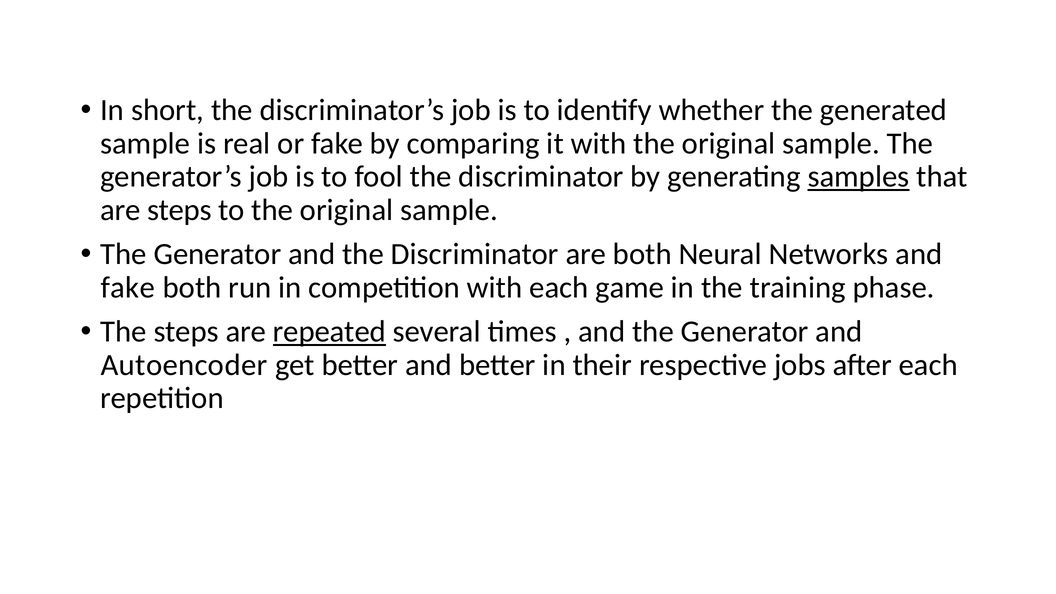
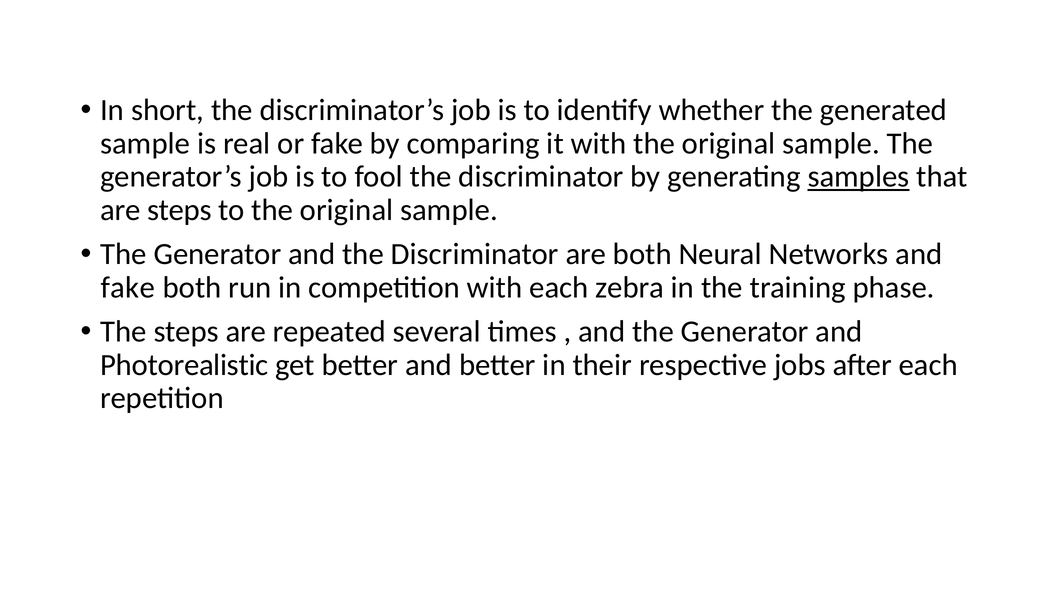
game: game -> zebra
repeated underline: present -> none
Autoencoder: Autoencoder -> Photorealistic
